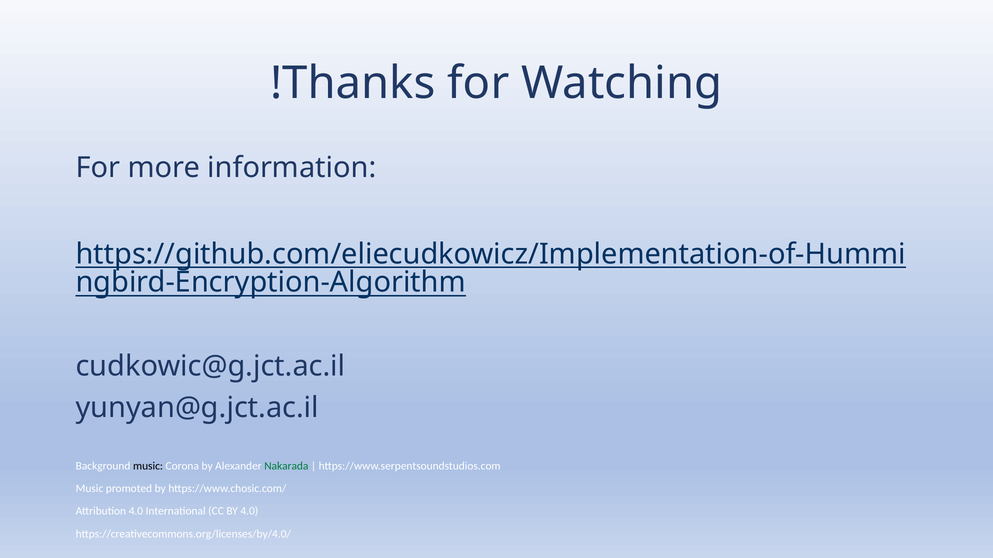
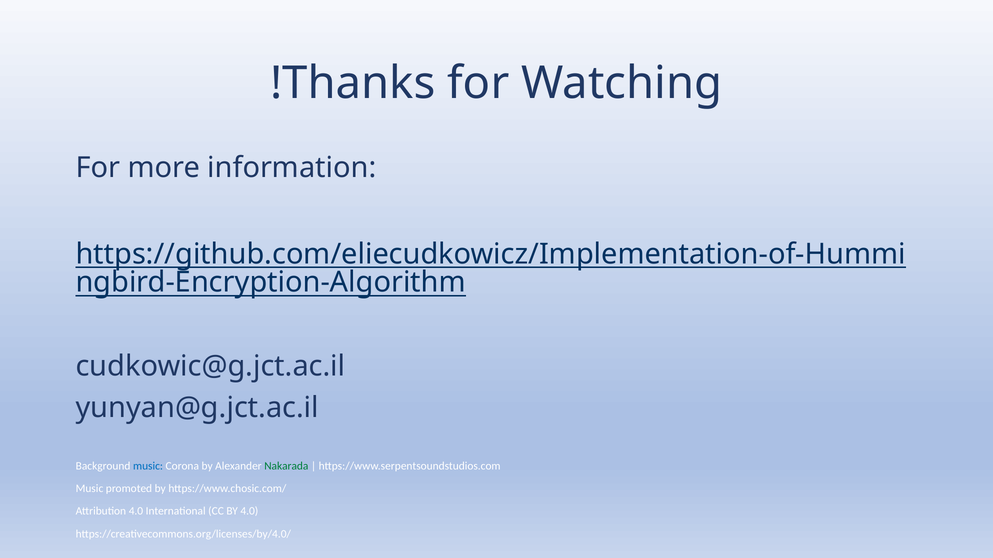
music at (148, 466) colour: black -> blue
